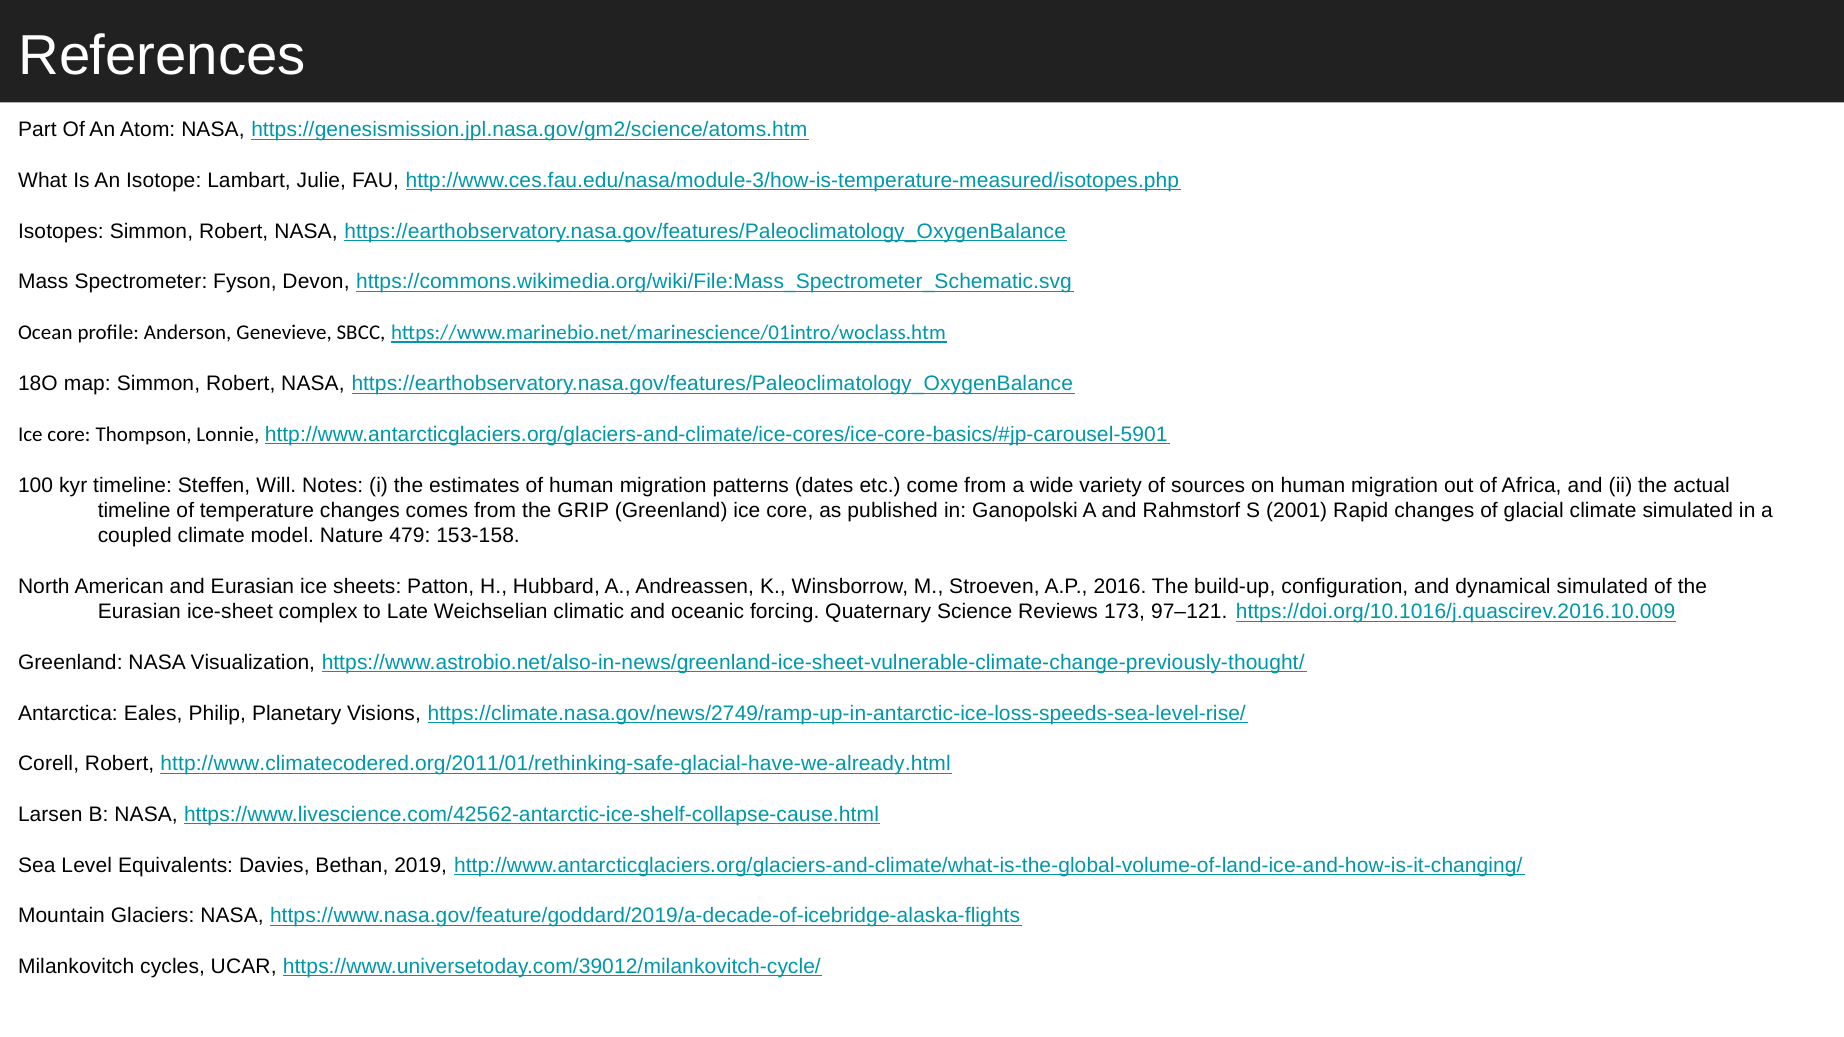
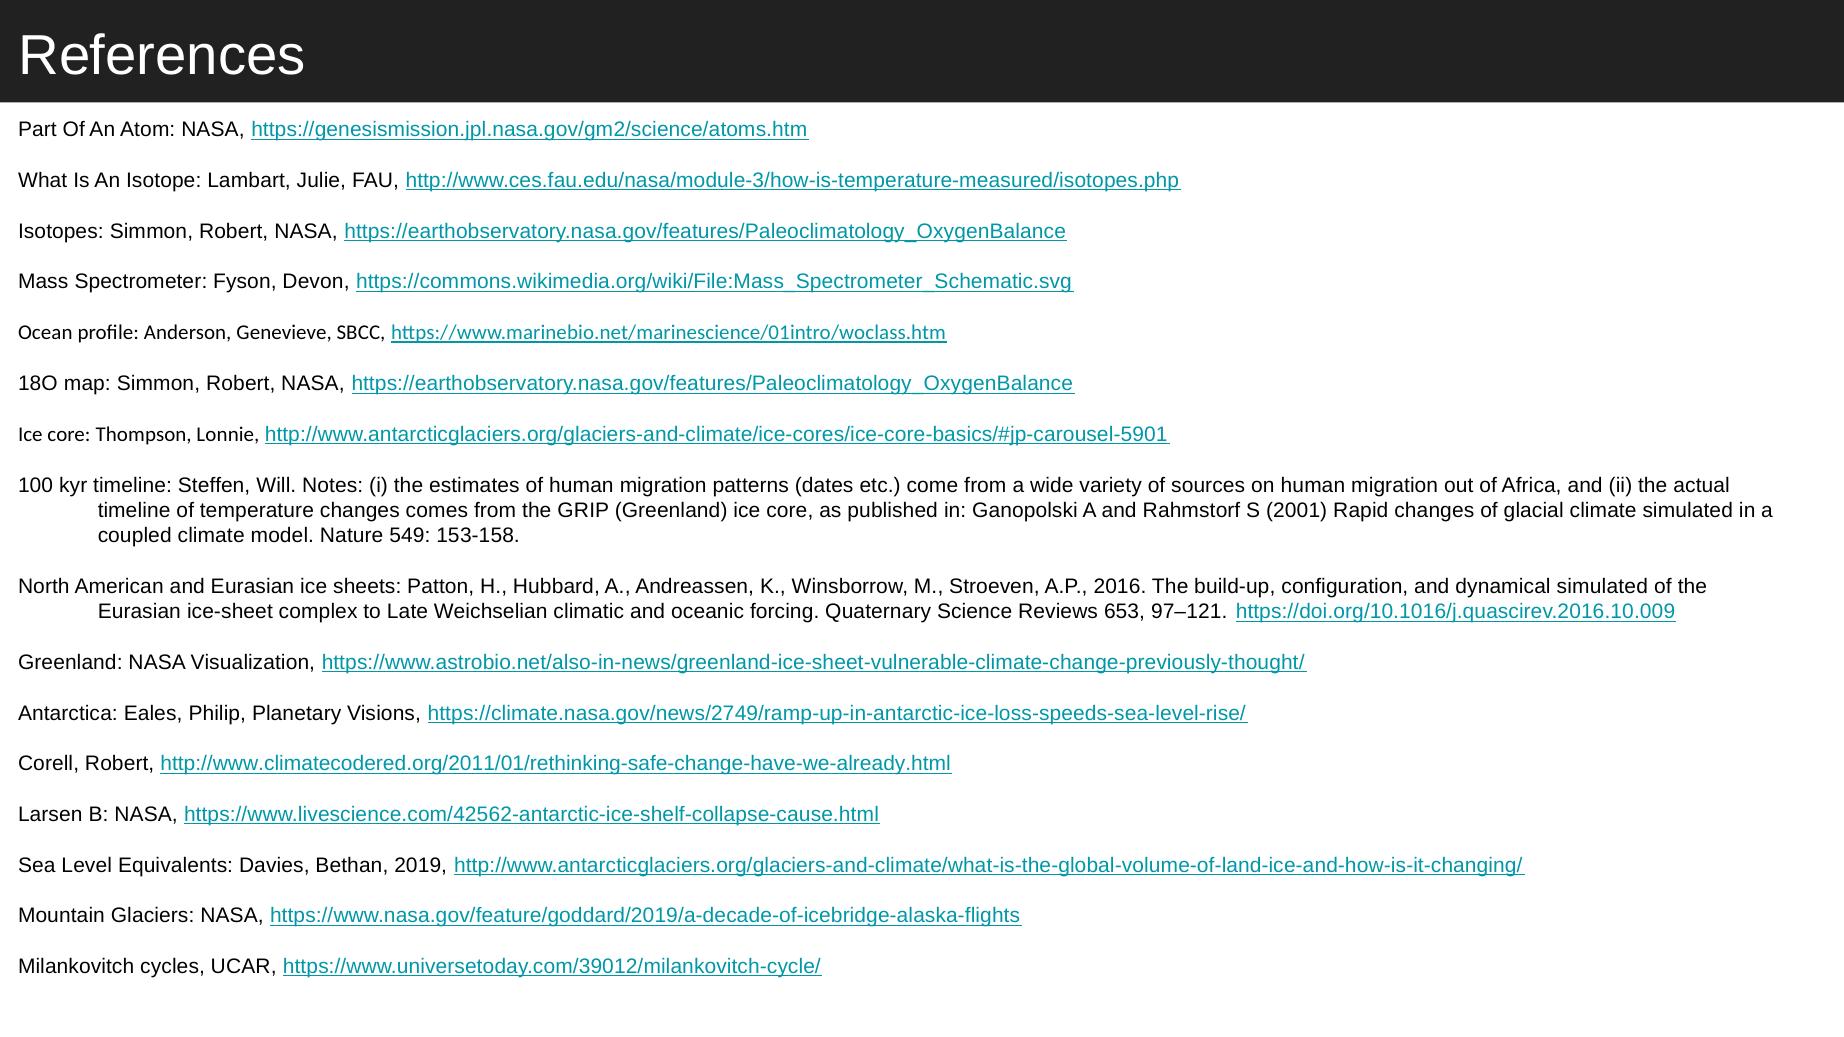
479: 479 -> 549
173: 173 -> 653
http://www.climatecodered.org/2011/01/rethinking-safe-glacial-have-we-already.html: http://www.climatecodered.org/2011/01/rethinking-safe-glacial-have-we-already.html -> http://www.climatecodered.org/2011/01/rethinking-safe-change-have-we-already.html
